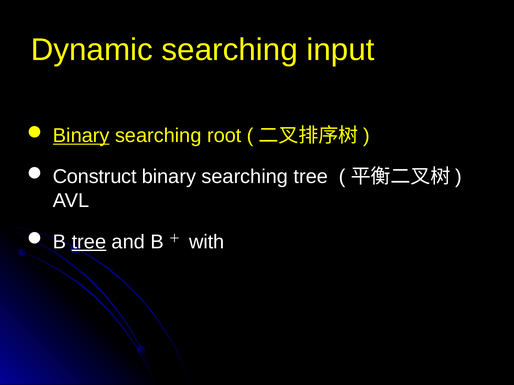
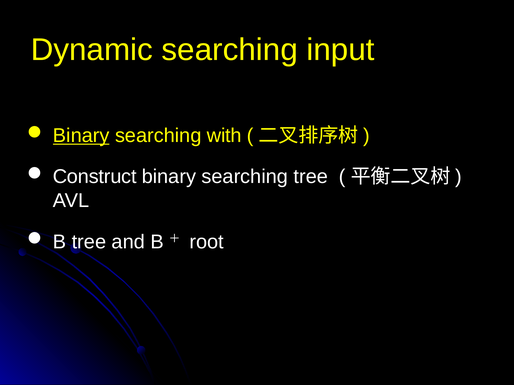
root: root -> with
tree at (89, 242) underline: present -> none
with: with -> root
